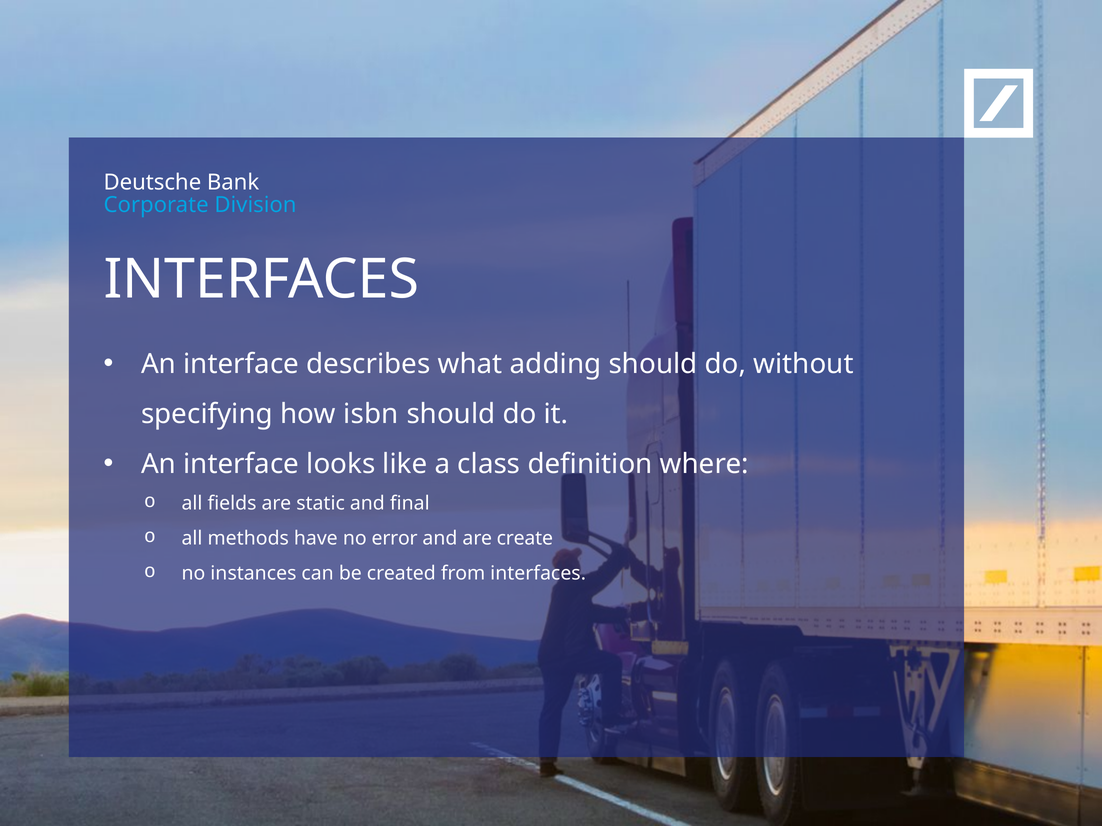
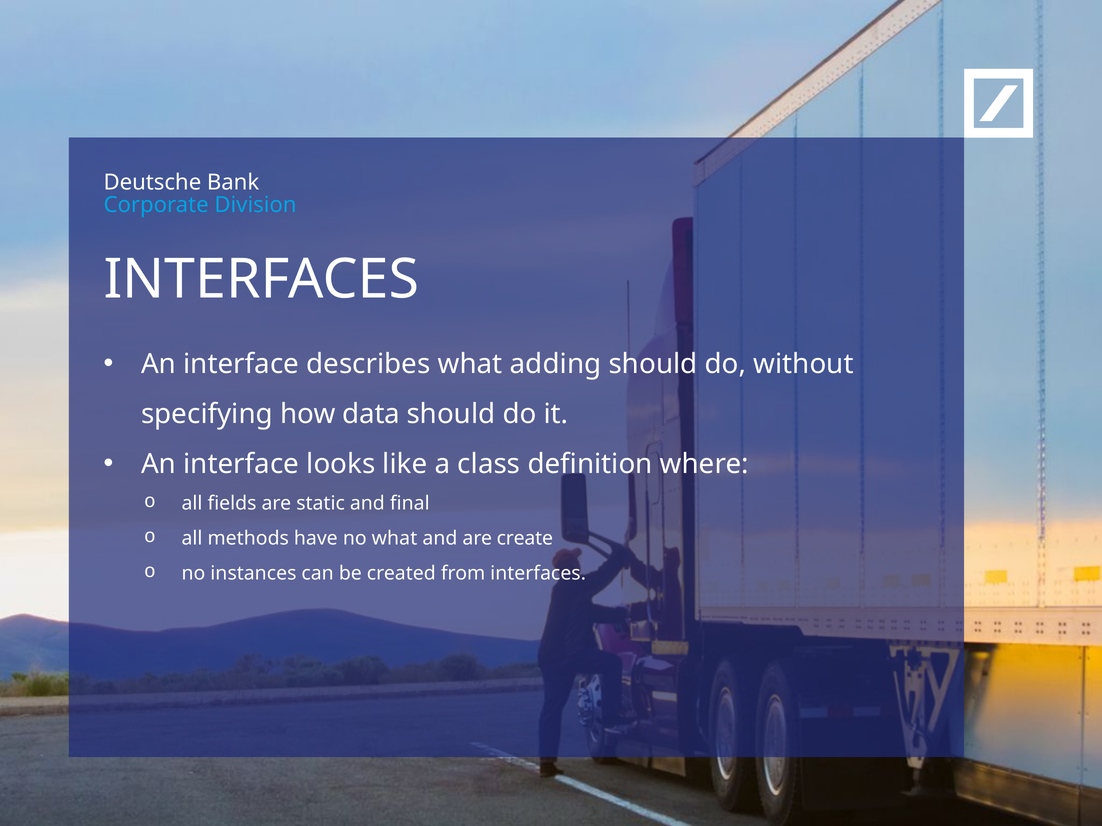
isbn: isbn -> data
no error: error -> what
